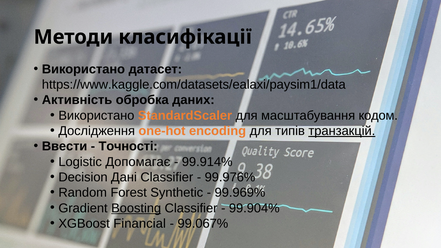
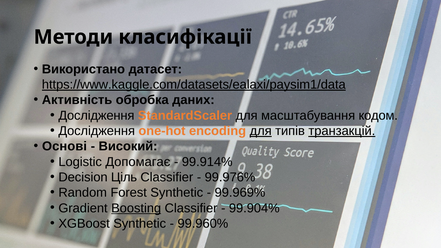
https://www.kaggle.com/datasets/ealaxi/paysim1/data underline: none -> present
Використано at (96, 116): Використано -> Дослідження
для at (261, 131) underline: none -> present
Ввести: Ввести -> Основі
Точності: Точності -> Високий
Дані: Дані -> Ціль
XGBoost Financial: Financial -> Synthetic
99.067%: 99.067% -> 99.960%
